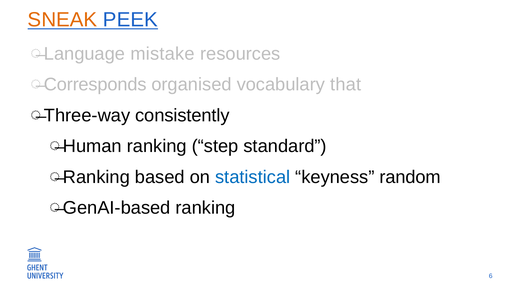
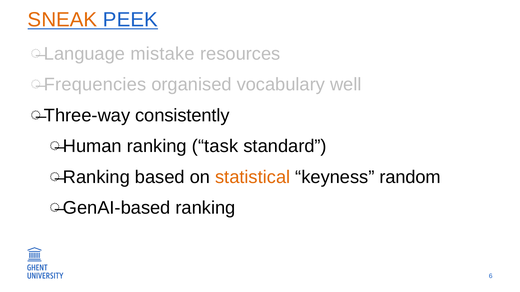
Corresponds: Corresponds -> Frequencies
that: that -> well
step: step -> task
statistical colour: blue -> orange
